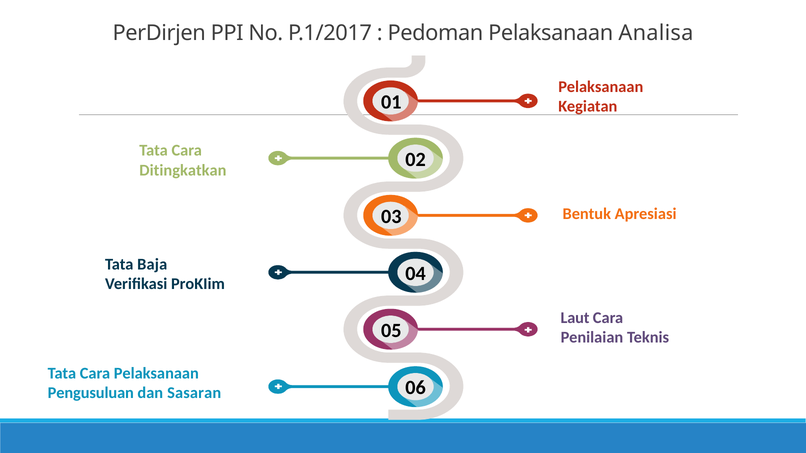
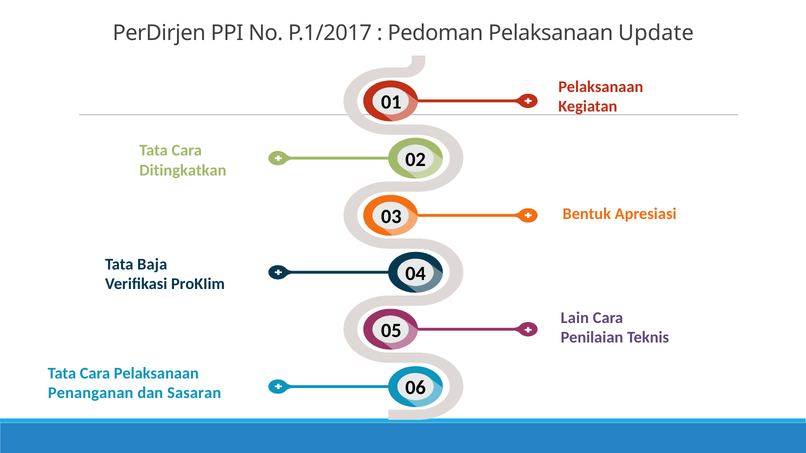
Analisa: Analisa -> Update
Laut: Laut -> Lain
Pengusuluan: Pengusuluan -> Penanganan
